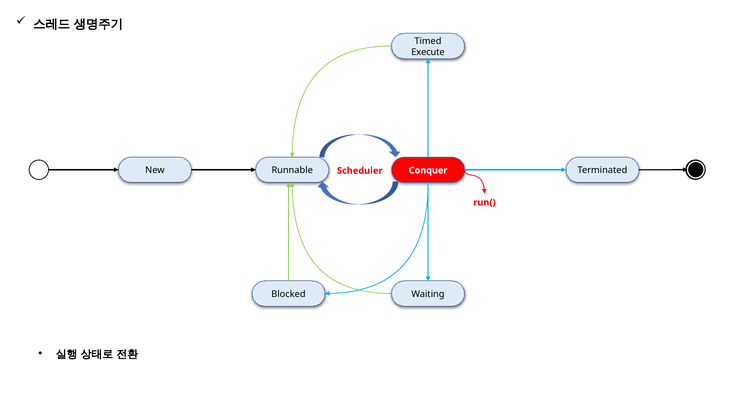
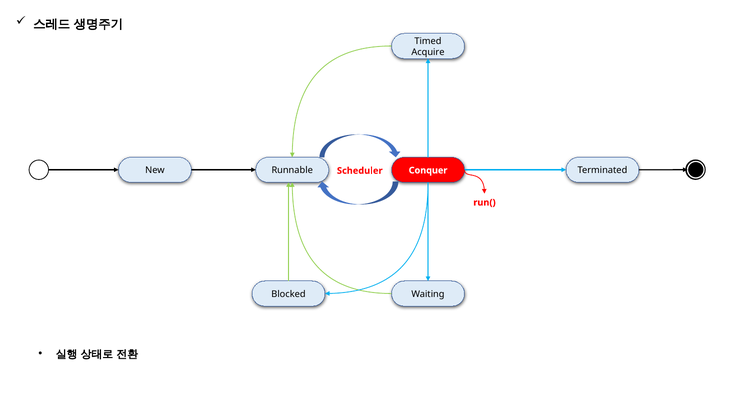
Execute: Execute -> Acquire
